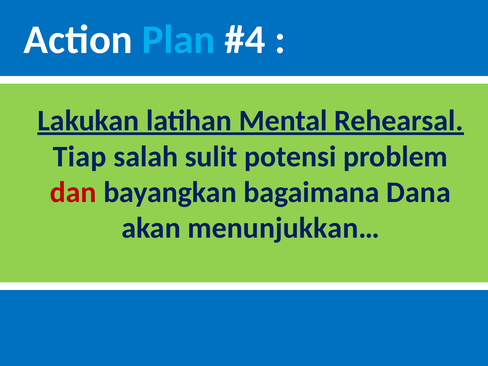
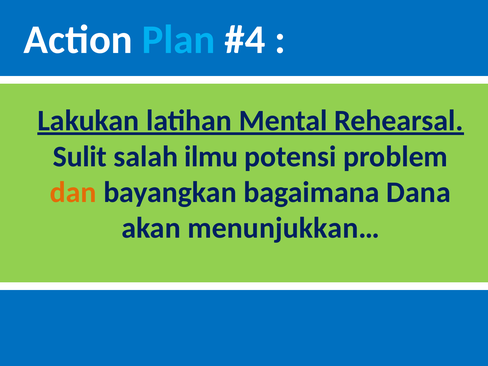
Tiap: Tiap -> Sulit
sulit: sulit -> ilmu
dan colour: red -> orange
